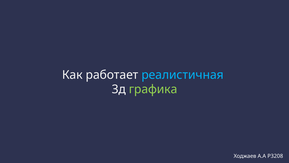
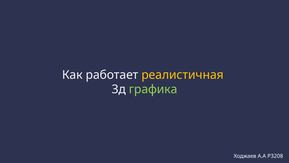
реалистичная colour: light blue -> yellow
